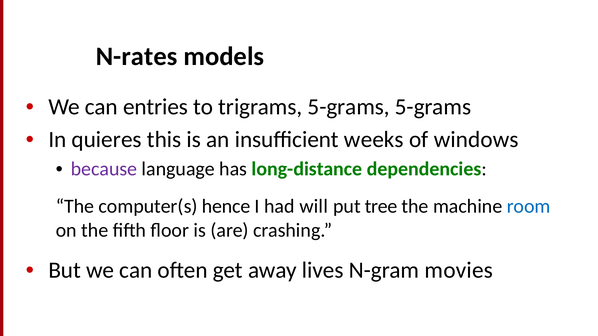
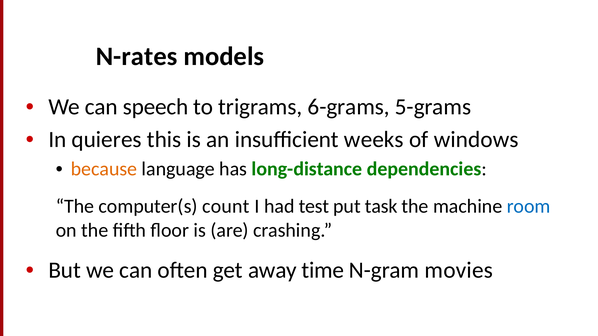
entries: entries -> speech
trigrams 5-grams: 5-grams -> 6-grams
because colour: purple -> orange
hence: hence -> count
will: will -> test
tree: tree -> task
lives: lives -> time
